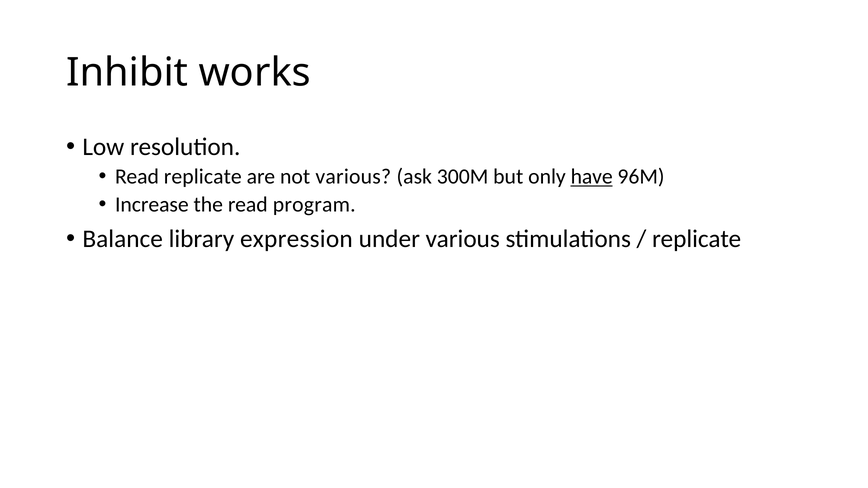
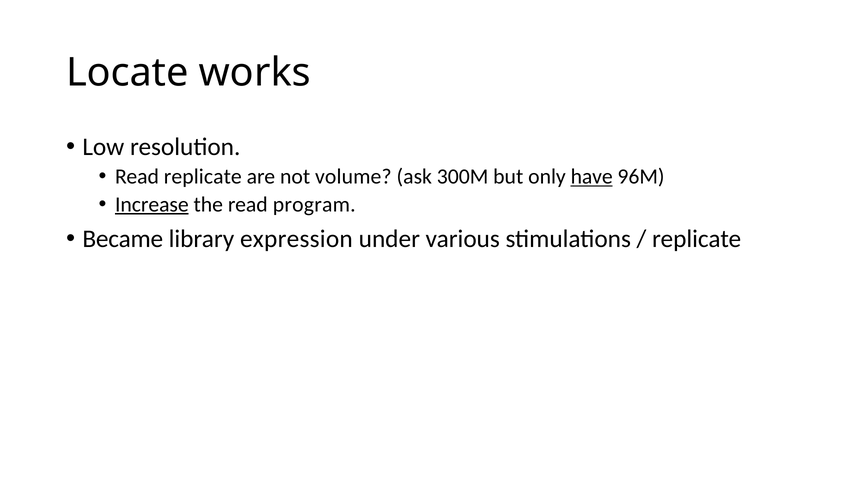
Inhibit: Inhibit -> Locate
not various: various -> volume
Increase underline: none -> present
Balance: Balance -> Became
